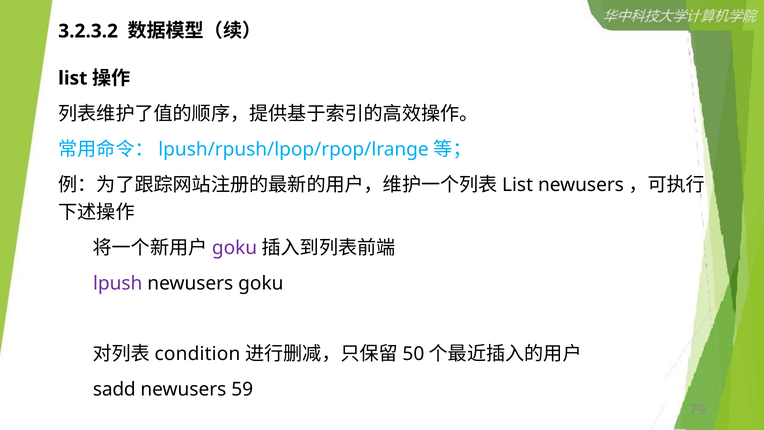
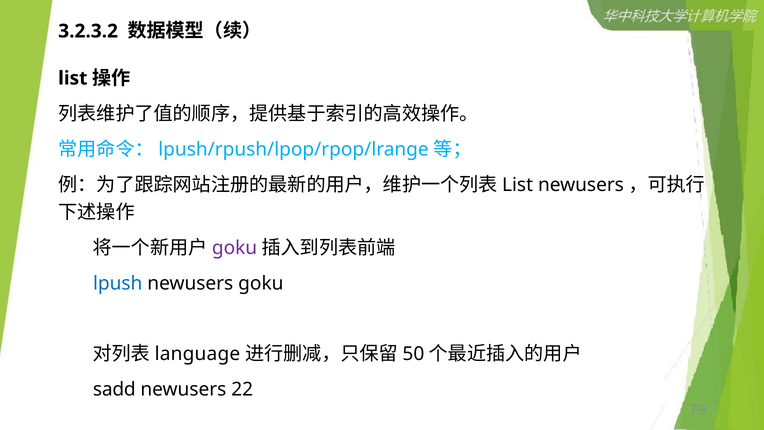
lpush colour: purple -> blue
condition: condition -> language
59: 59 -> 22
